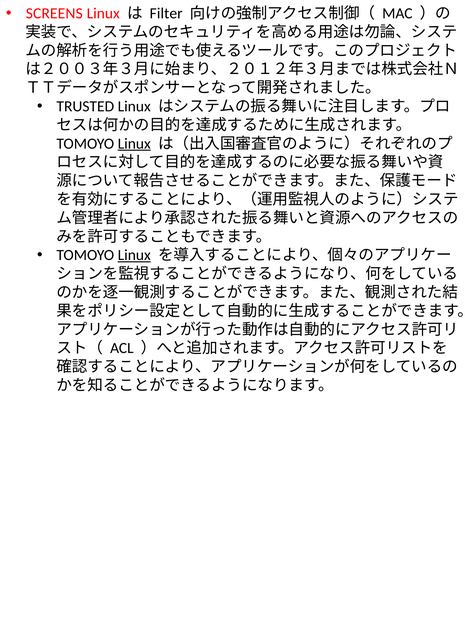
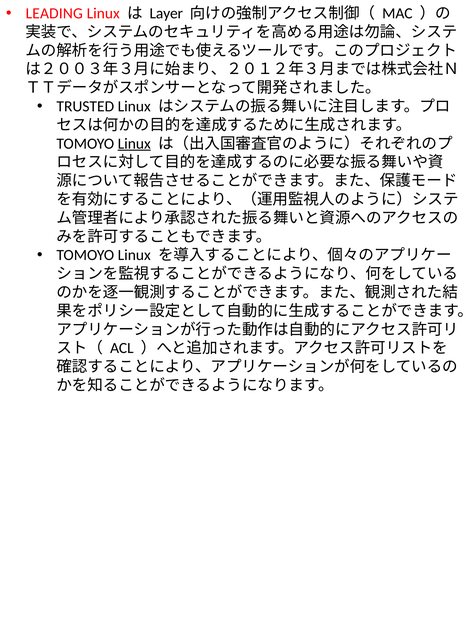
SCREENS: SCREENS -> LEADING
Filter: Filter -> Layer
Linux at (134, 255) underline: present -> none
